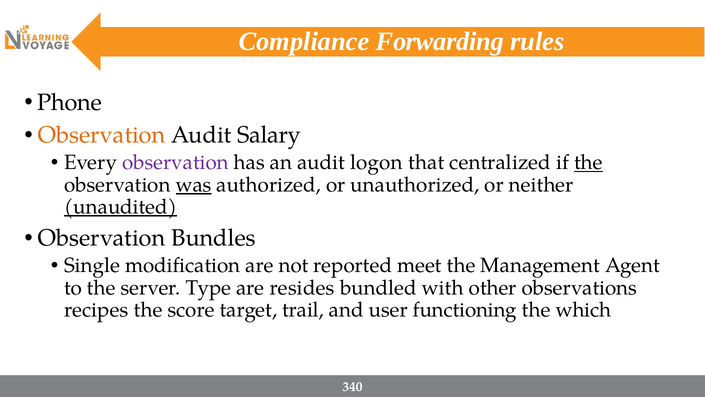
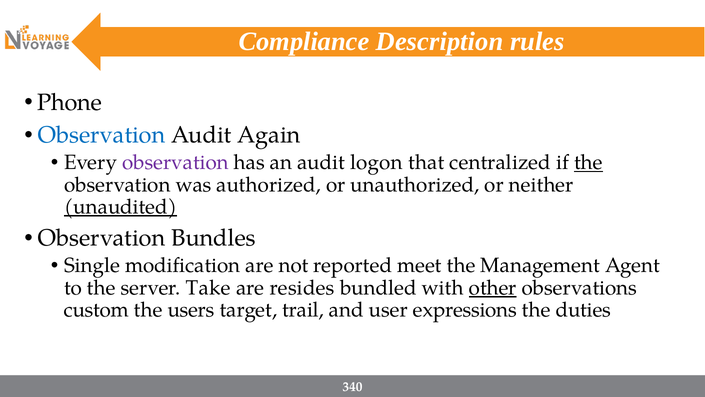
Forwarding: Forwarding -> Description
Observation at (102, 135) colour: orange -> blue
Salary: Salary -> Again
was underline: present -> none
Type: Type -> Take
other underline: none -> present
recipes: recipes -> custom
score: score -> users
functioning: functioning -> expressions
which: which -> duties
